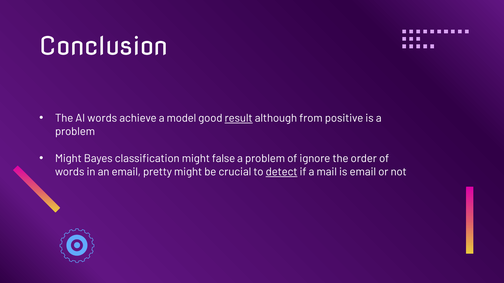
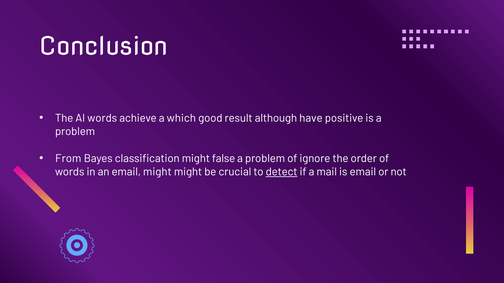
model: model -> which
result underline: present -> none
from: from -> have
Might at (68, 159): Might -> From
email pretty: pretty -> might
